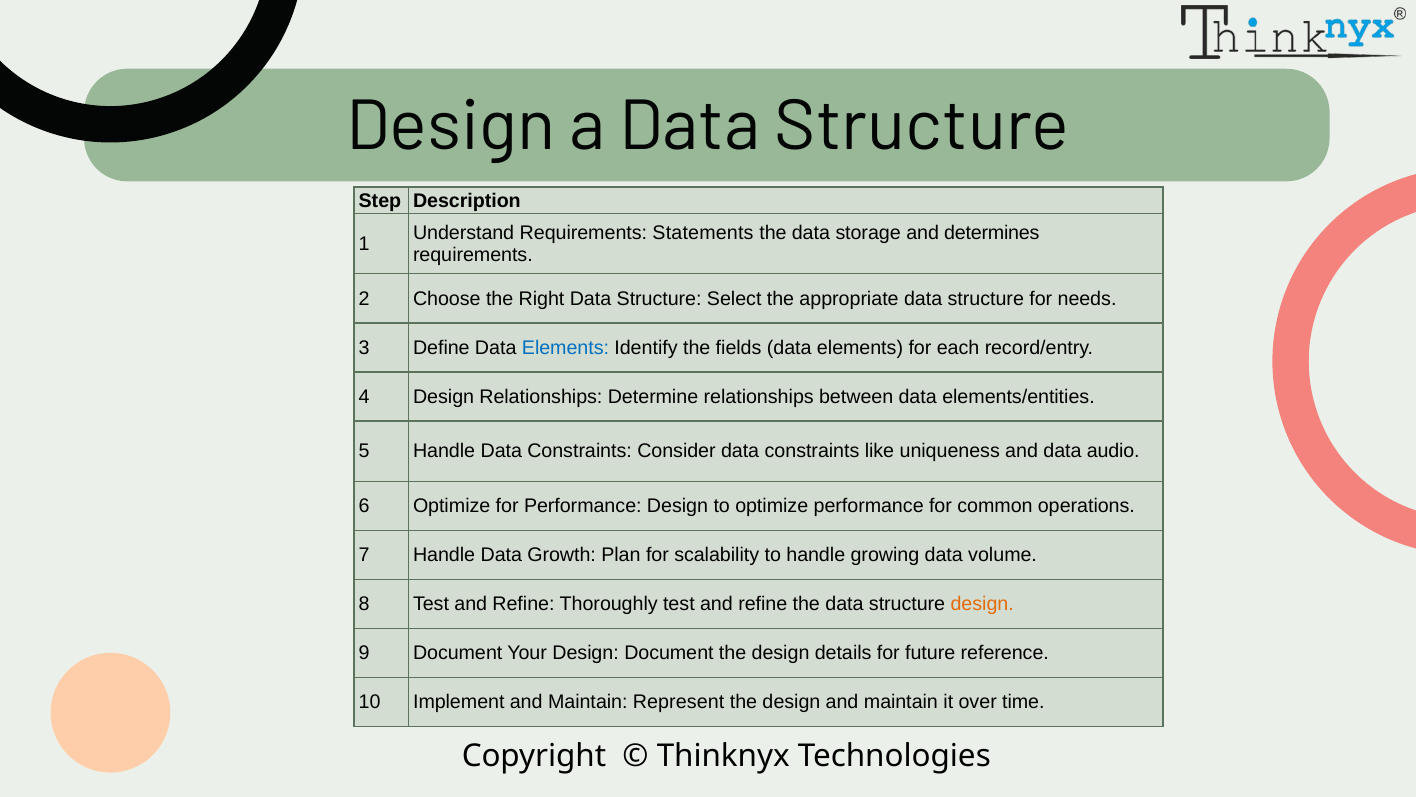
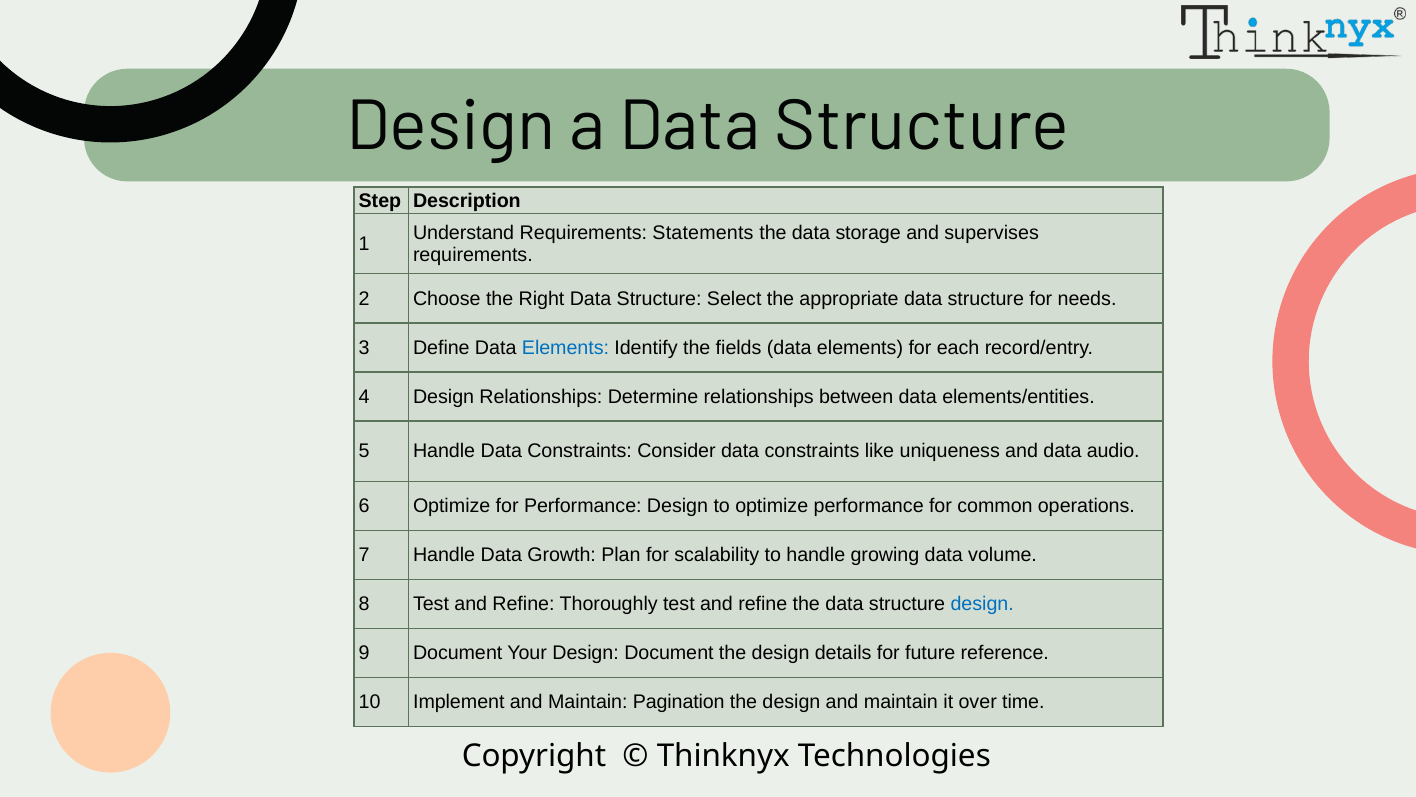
determines: determines -> supervises
design at (982, 604) colour: orange -> blue
Represent: Represent -> Pagination
